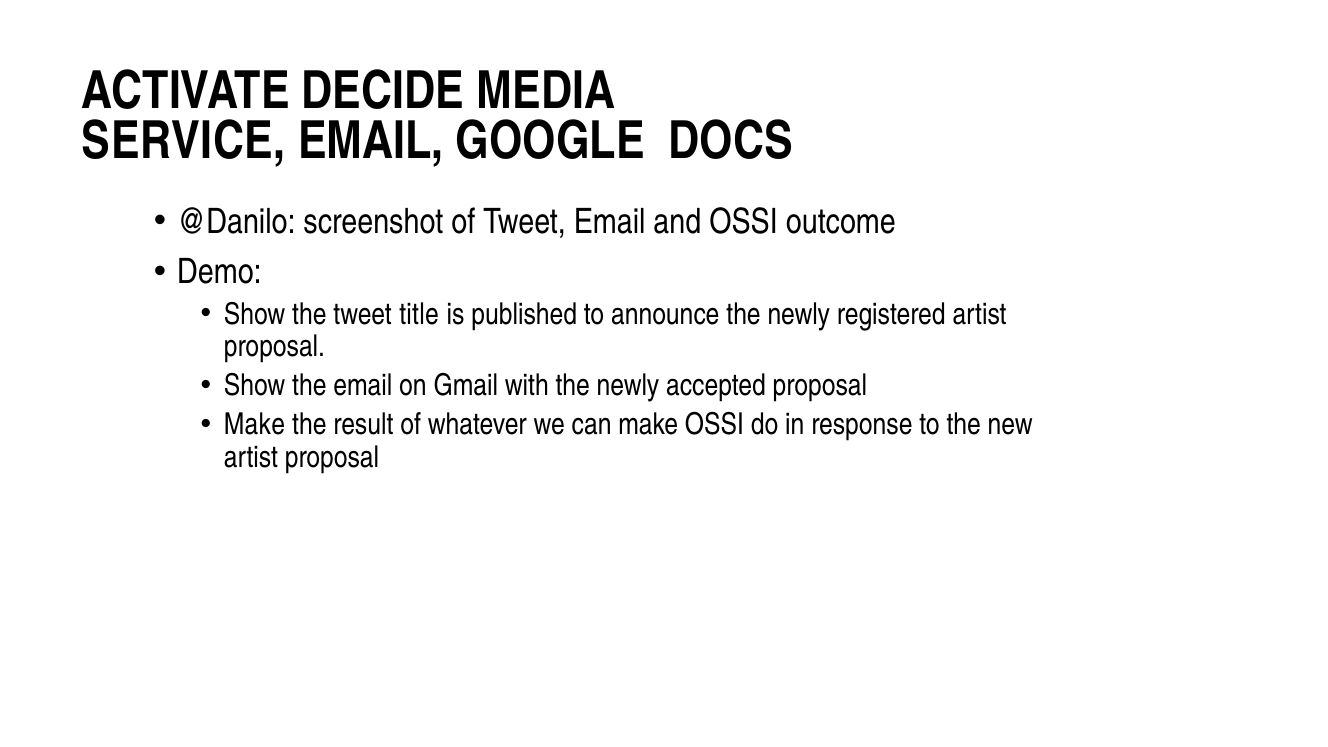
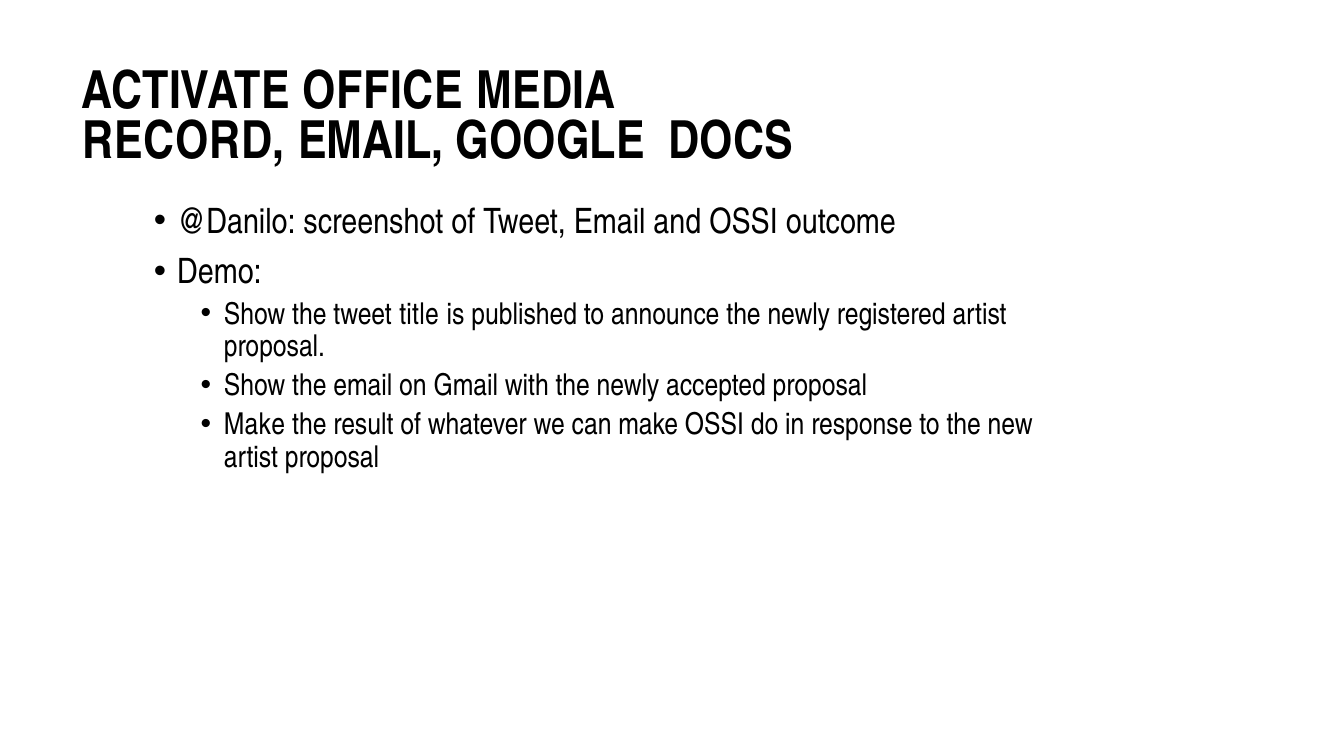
DECIDE: DECIDE -> OFFICE
SERVICE: SERVICE -> RECORD
